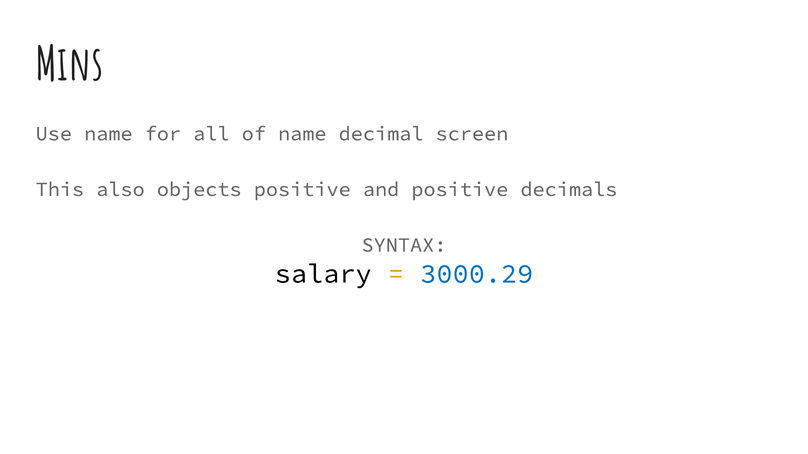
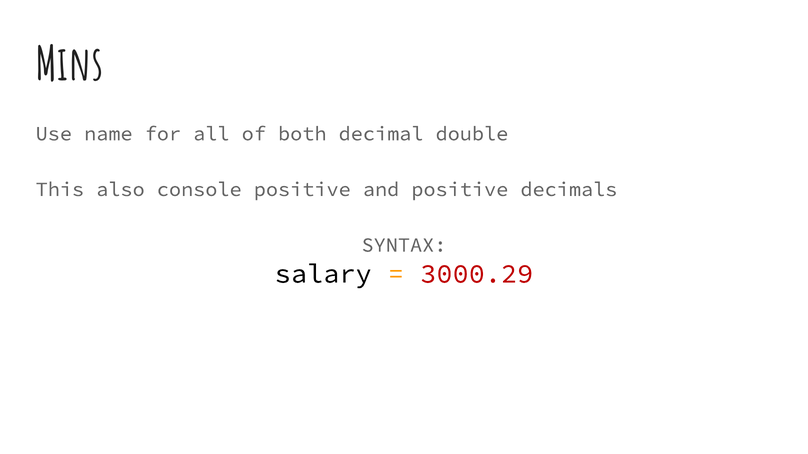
of name: name -> both
screen: screen -> double
objects: objects -> console
3000.29 colour: blue -> red
